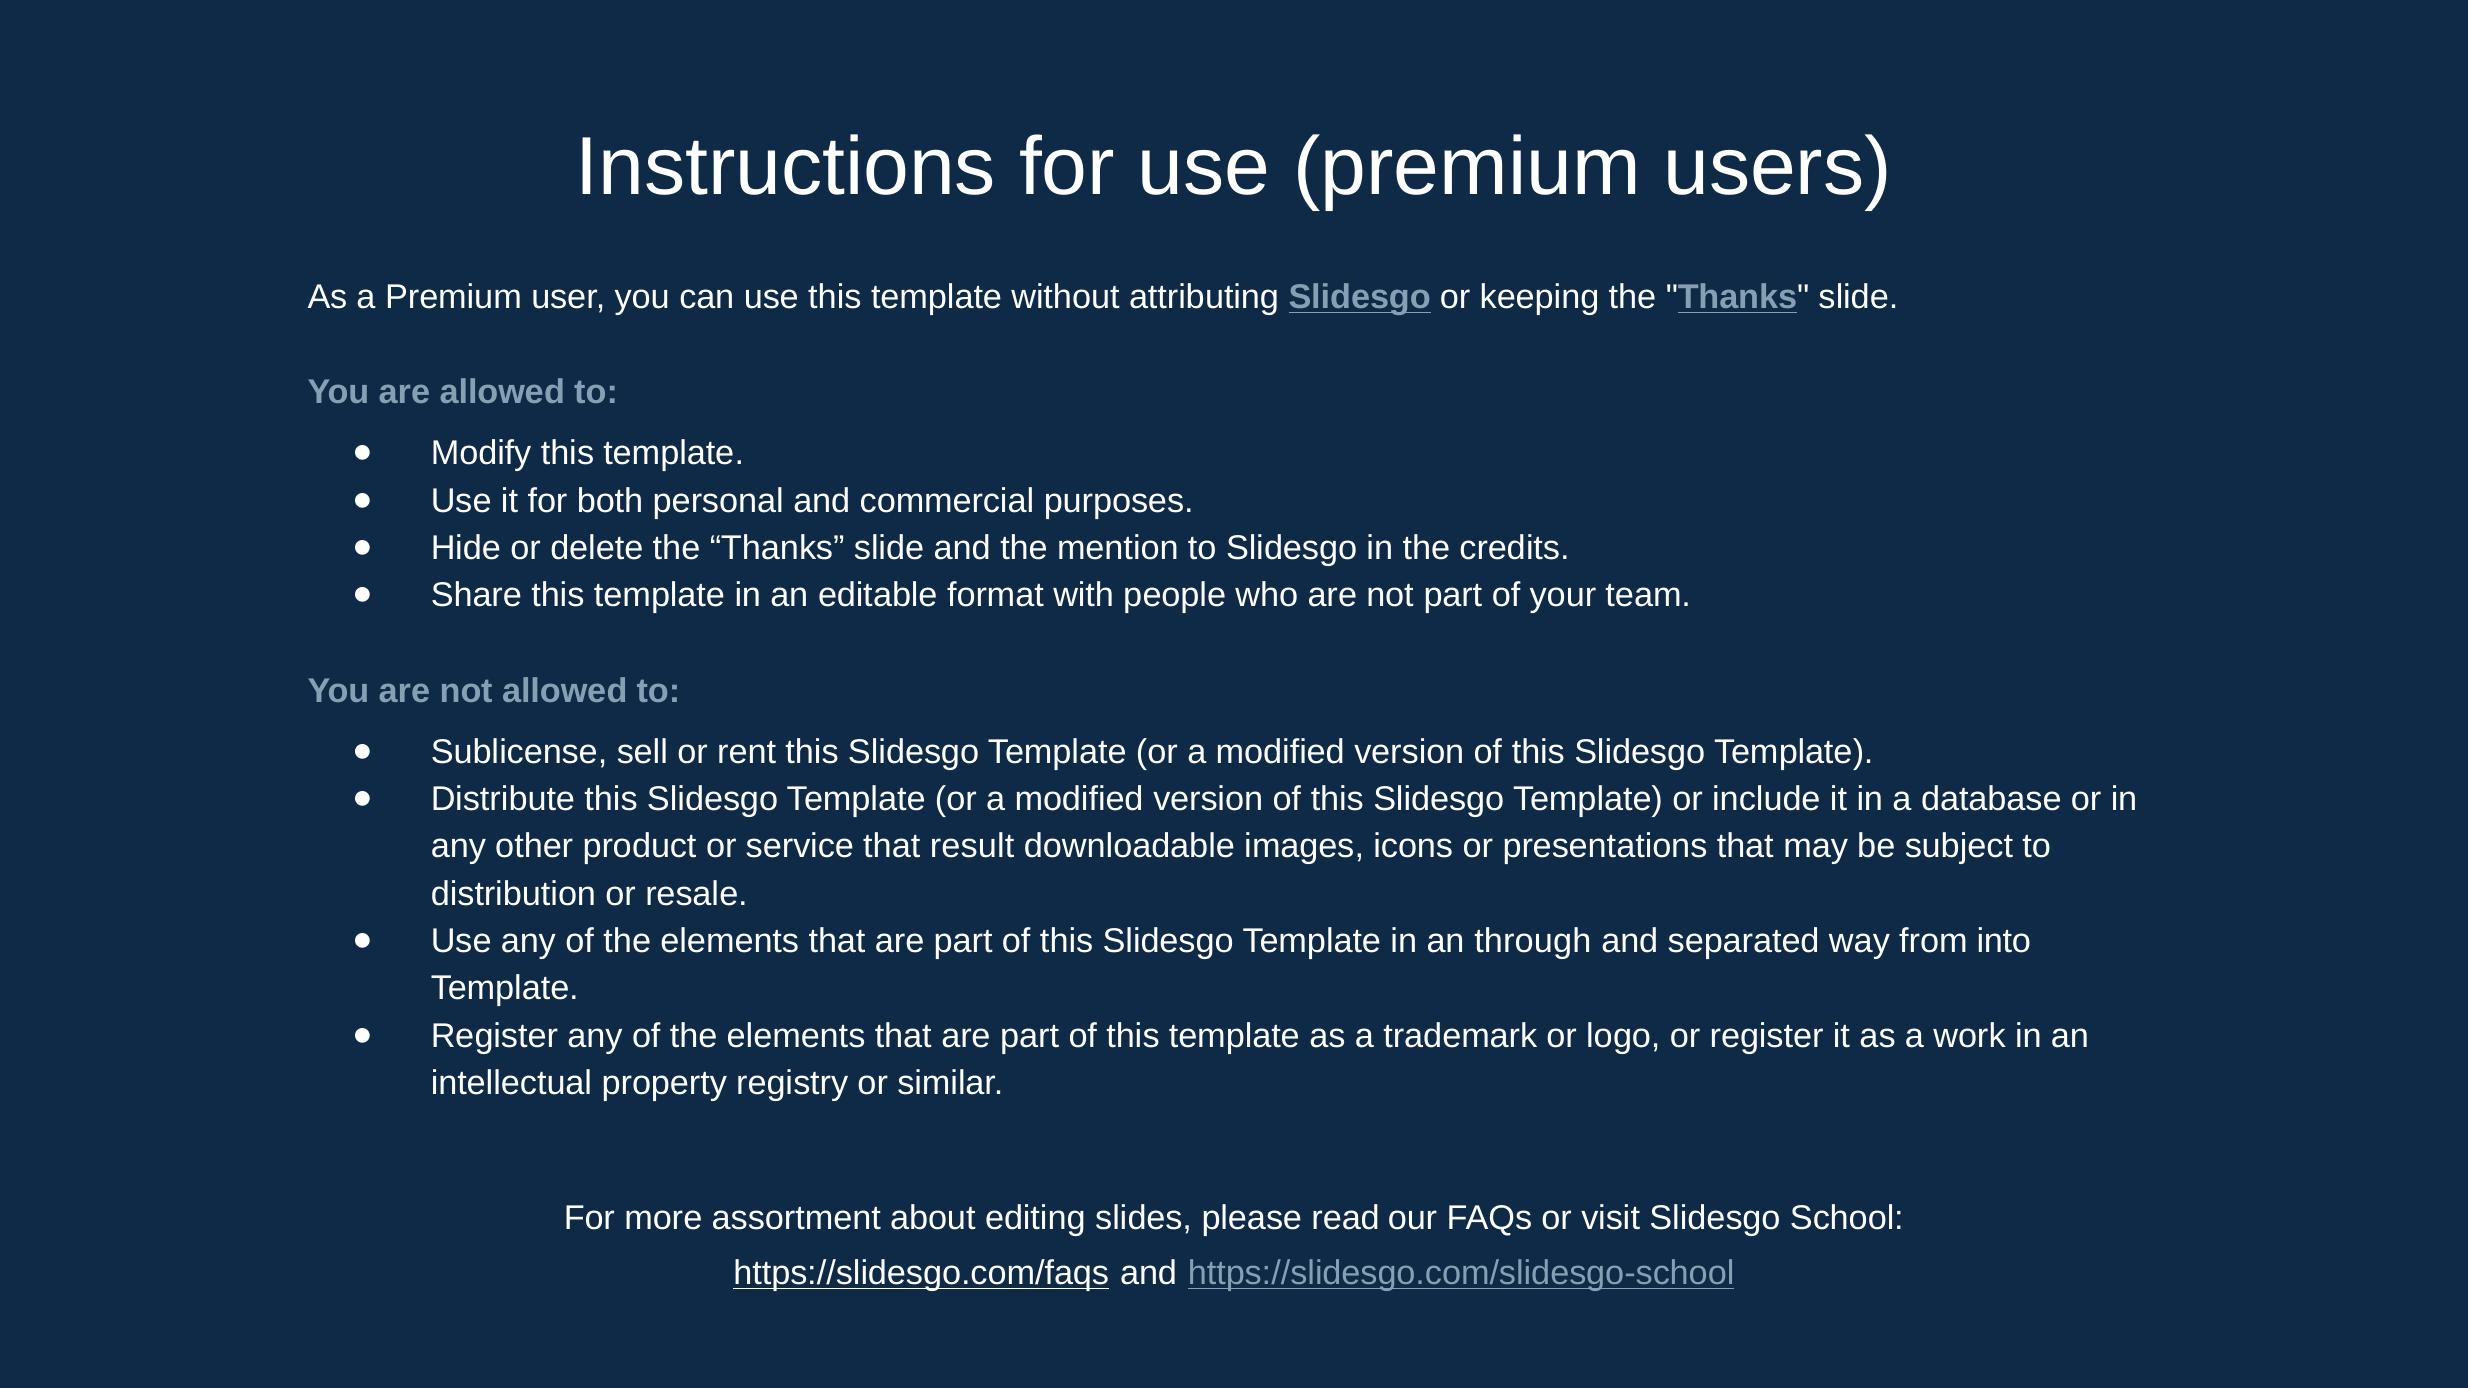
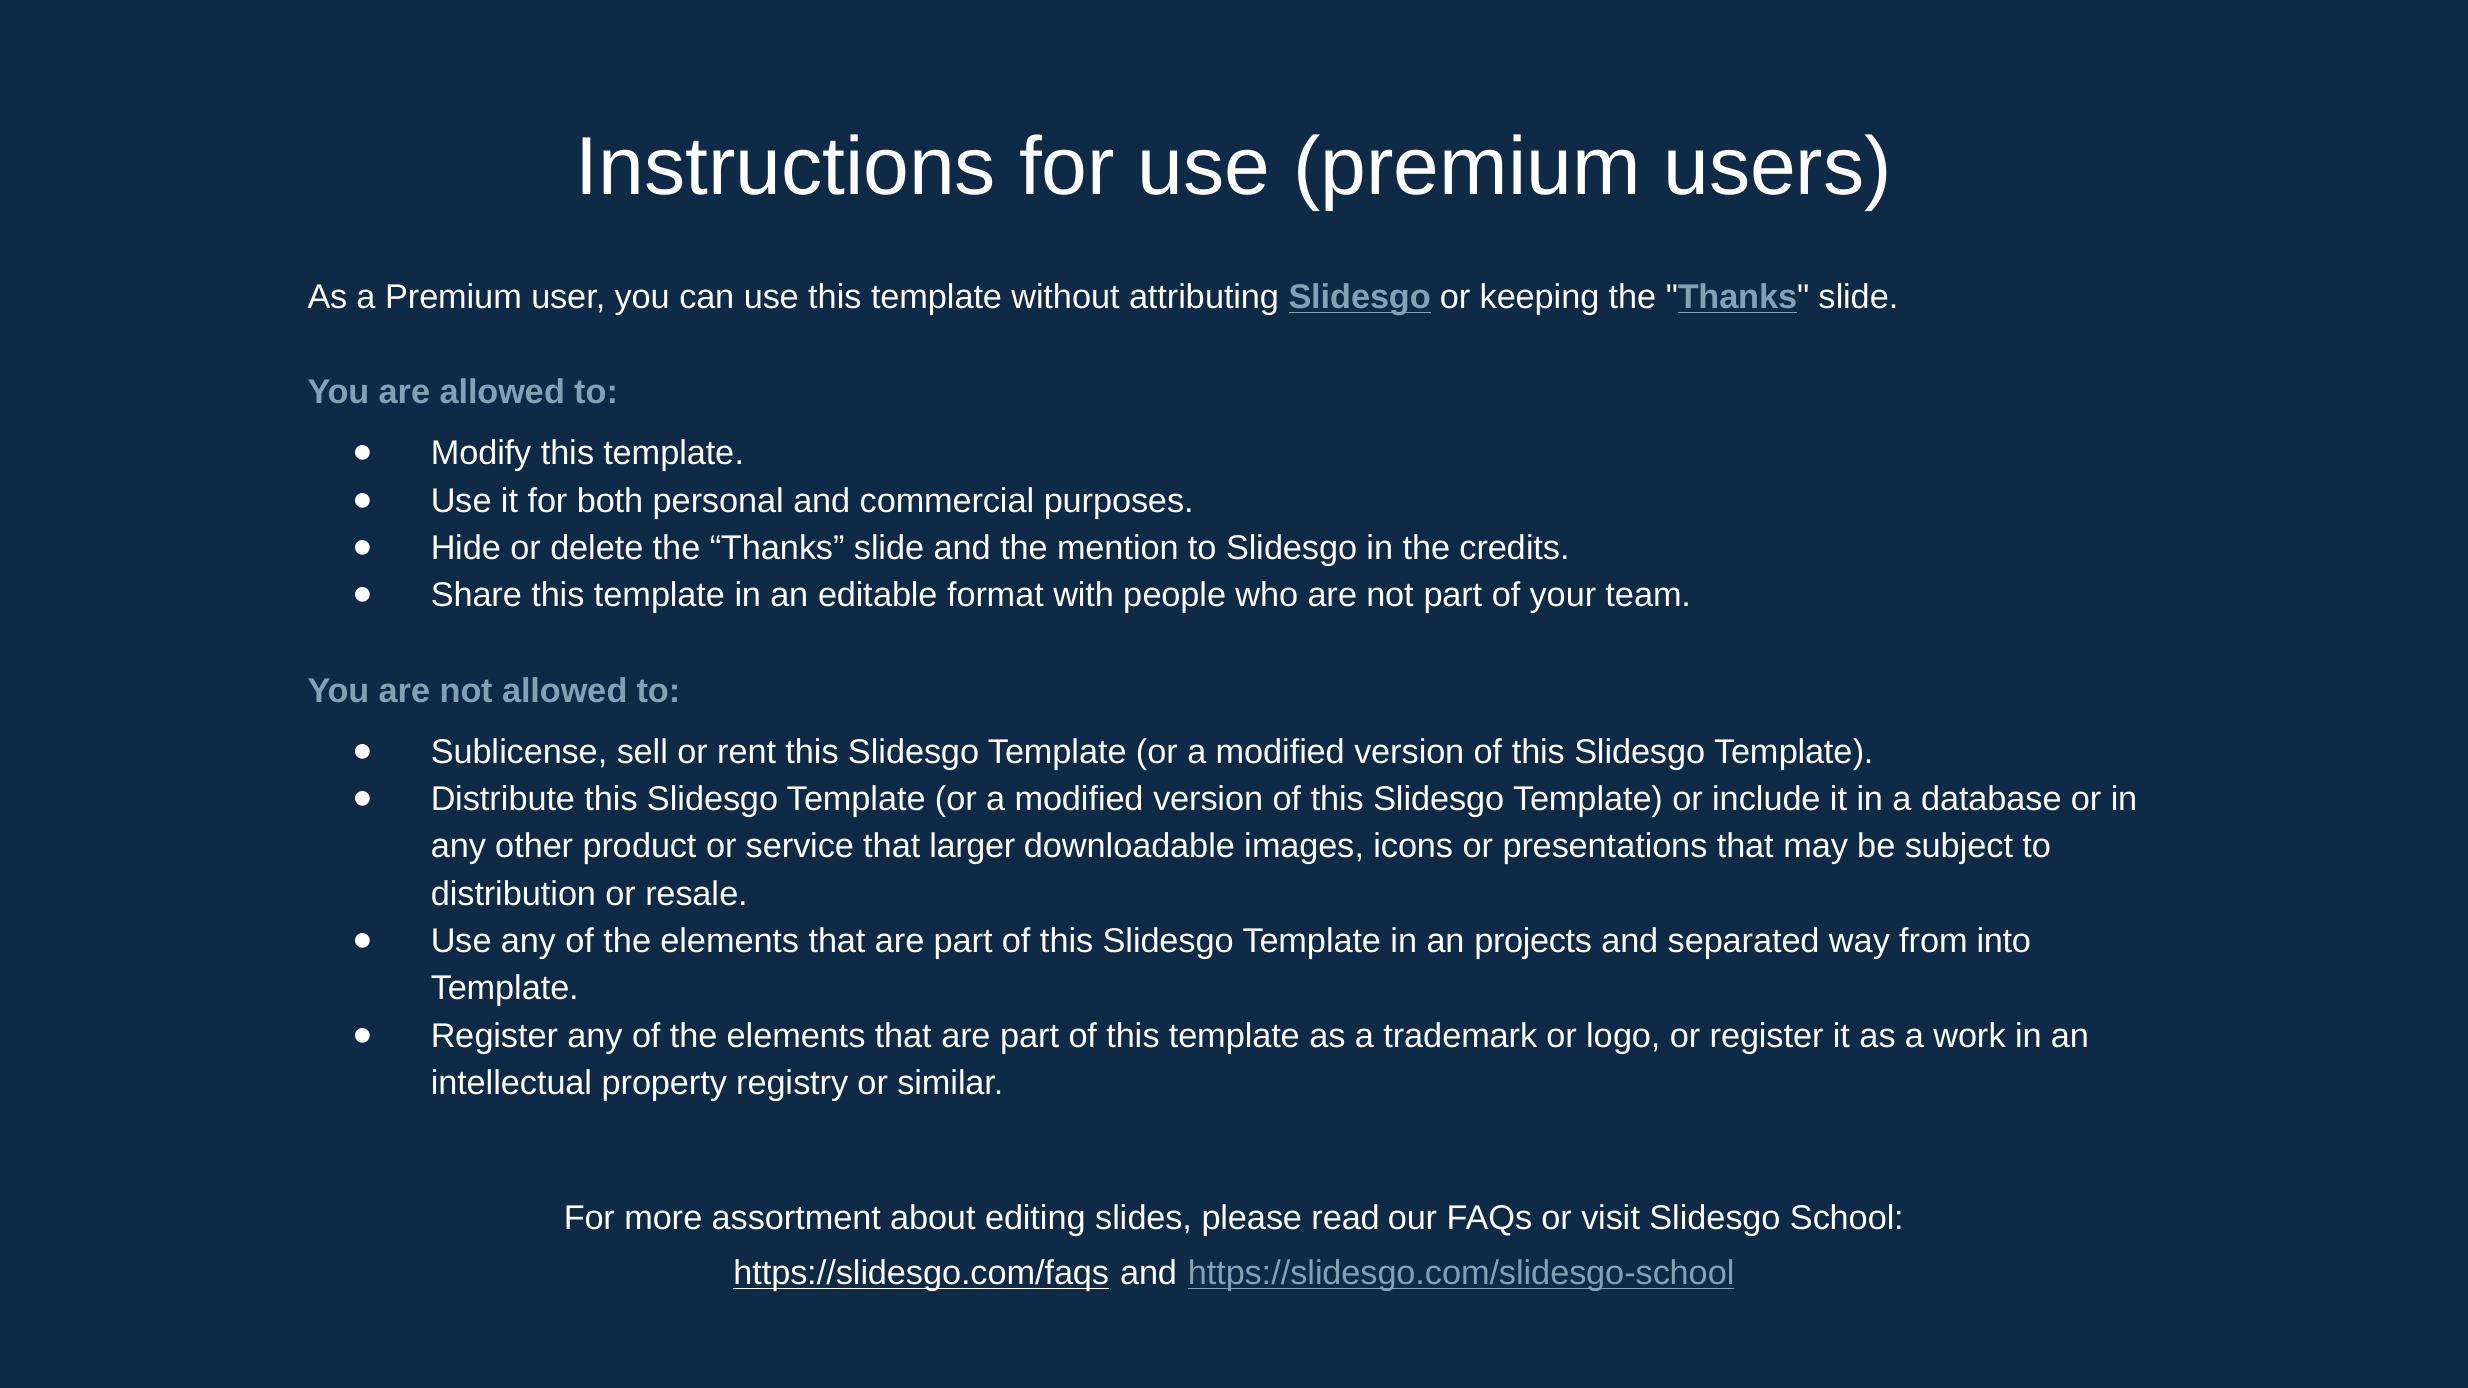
result: result -> larger
through: through -> projects
